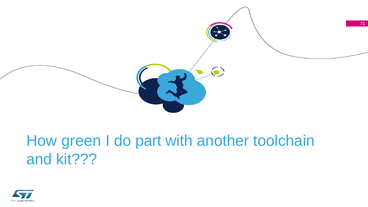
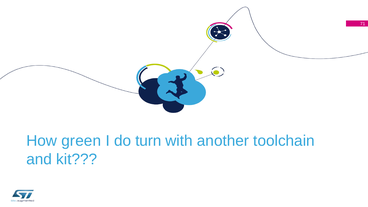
part: part -> turn
